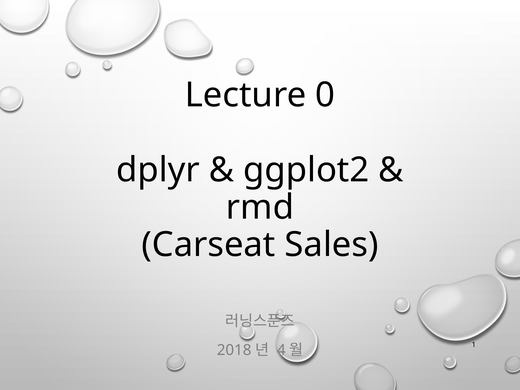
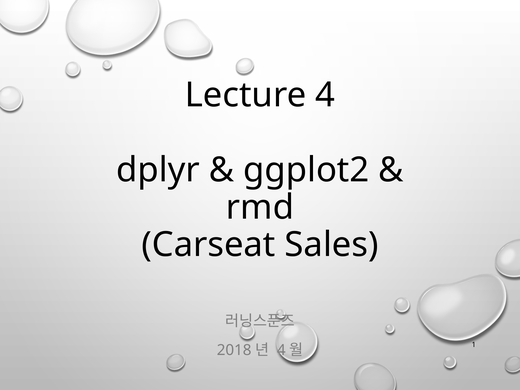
Lecture 0: 0 -> 4
